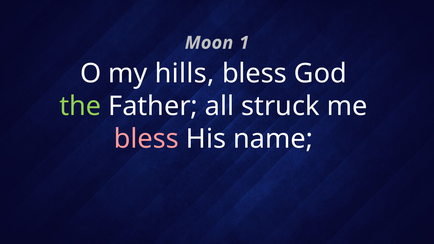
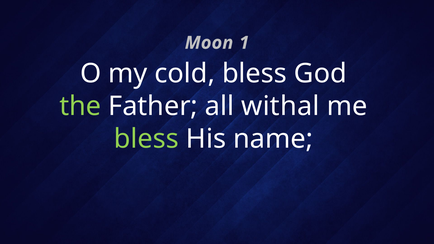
hills: hills -> cold
struck: struck -> withal
bless at (146, 139) colour: pink -> light green
